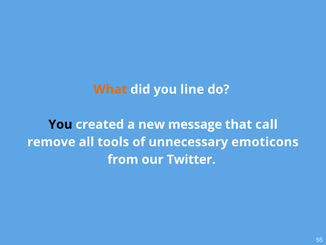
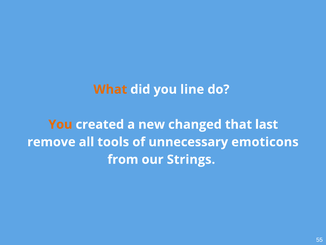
You at (60, 124) colour: black -> orange
message: message -> changed
call: call -> last
Twitter: Twitter -> Strings
